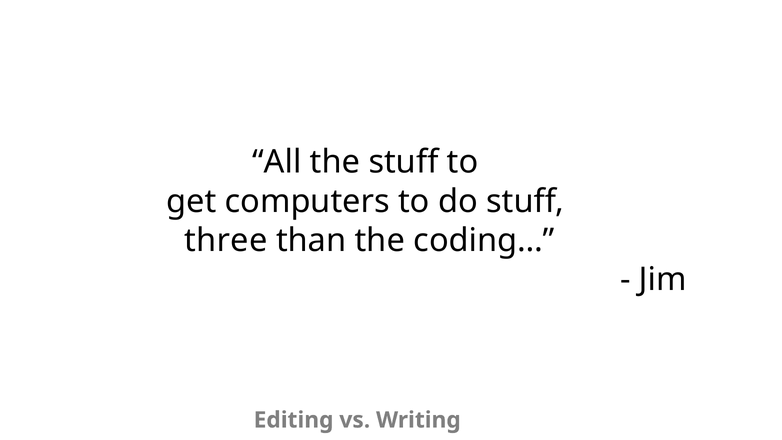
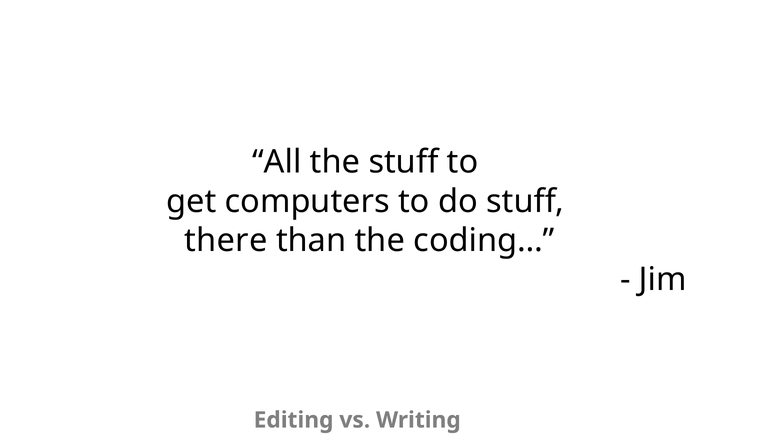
three: three -> there
